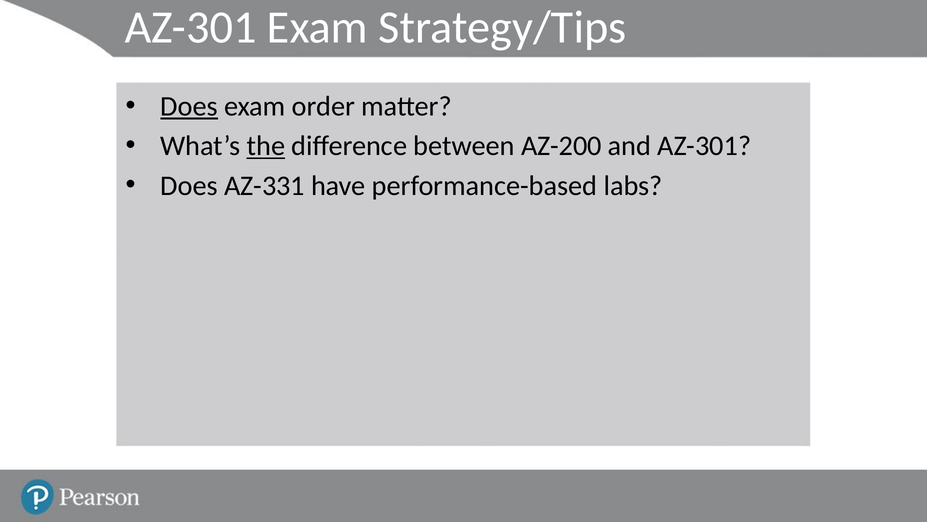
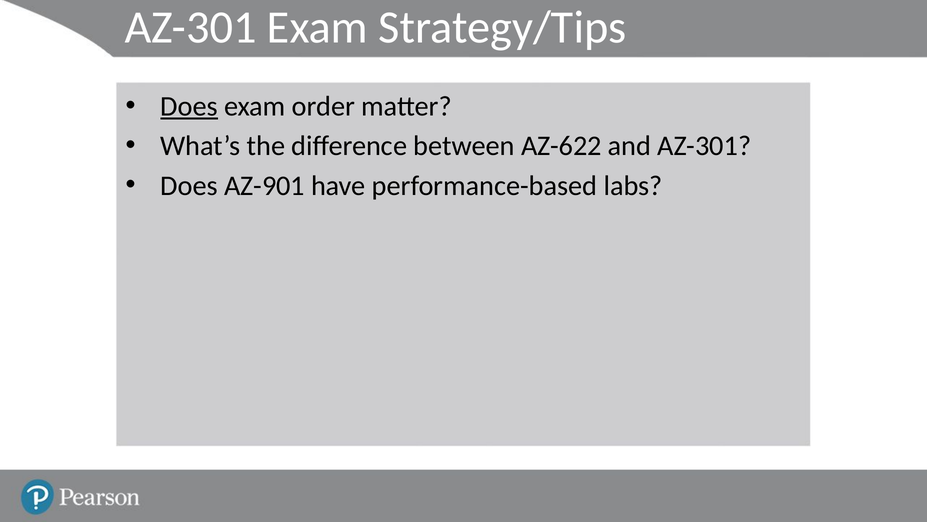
the underline: present -> none
AZ-200: AZ-200 -> AZ-622
AZ-331: AZ-331 -> AZ-901
